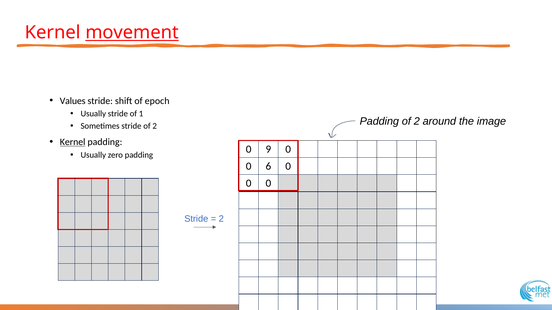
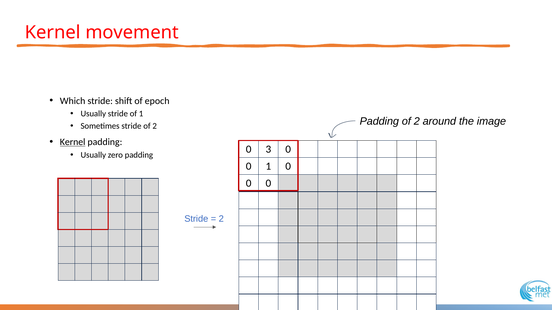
movement underline: present -> none
Values: Values -> Which
9: 9 -> 3
0 6: 6 -> 1
